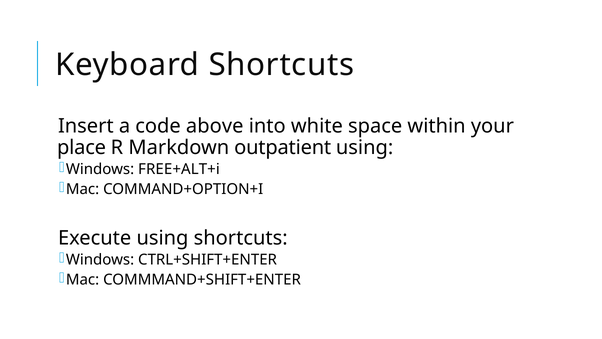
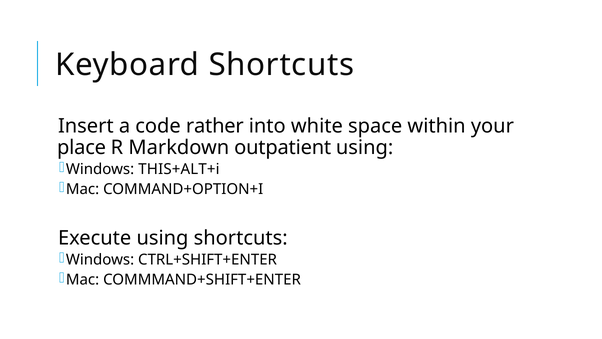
above: above -> rather
FREE+ALT+i: FREE+ALT+i -> THIS+ALT+i
